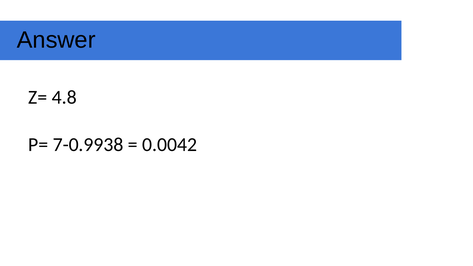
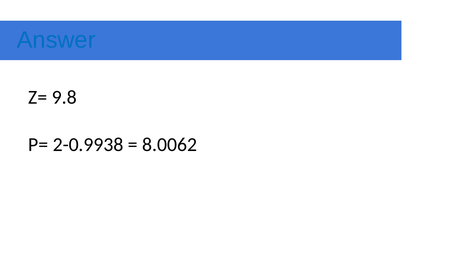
Answer colour: black -> blue
4.8: 4.8 -> 9.8
7-0.9938: 7-0.9938 -> 2-0.9938
0.0042: 0.0042 -> 8.0062
